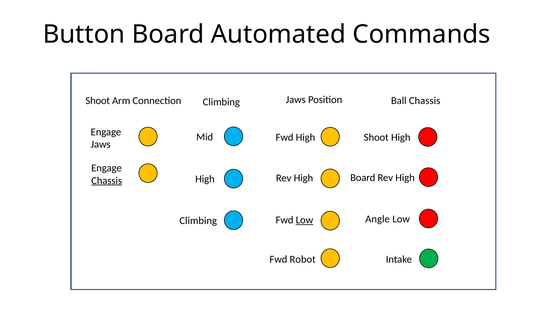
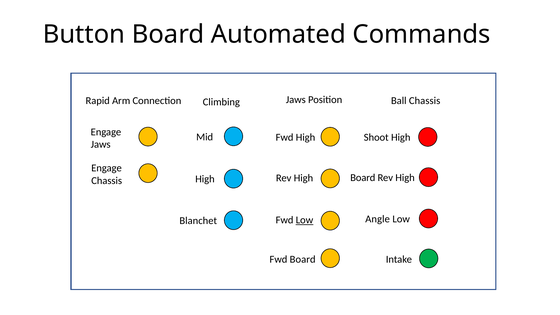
Shoot at (98, 101): Shoot -> Rapid
Chassis at (107, 181) underline: present -> none
Climbing at (198, 221): Climbing -> Blanchet
Fwd Robot: Robot -> Board
